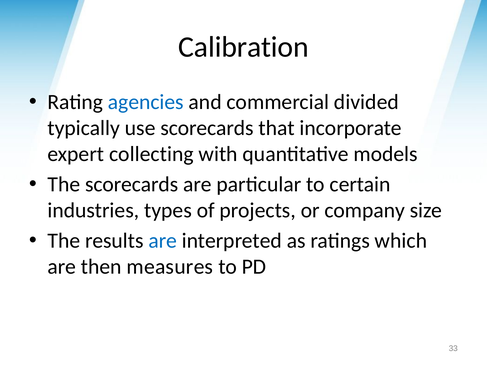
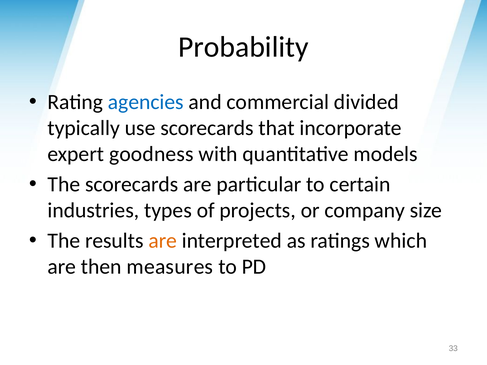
Calibration: Calibration -> Probability
collecting: collecting -> goodness
are at (163, 241) colour: blue -> orange
